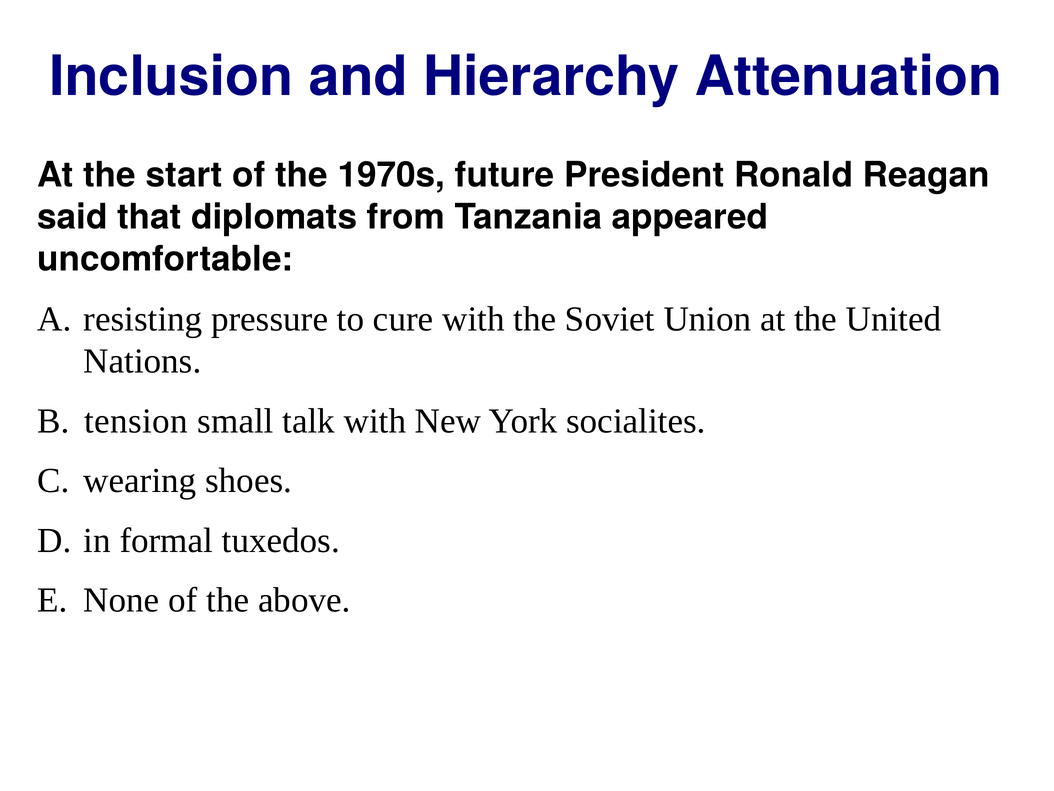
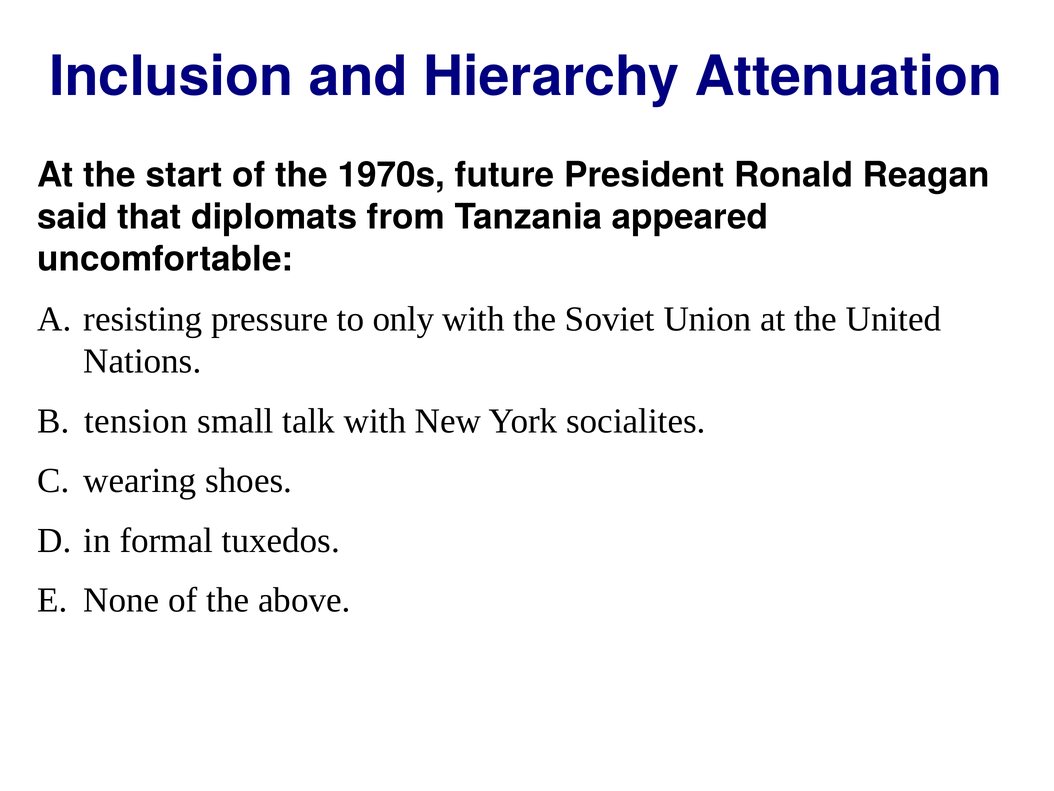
cure: cure -> only
